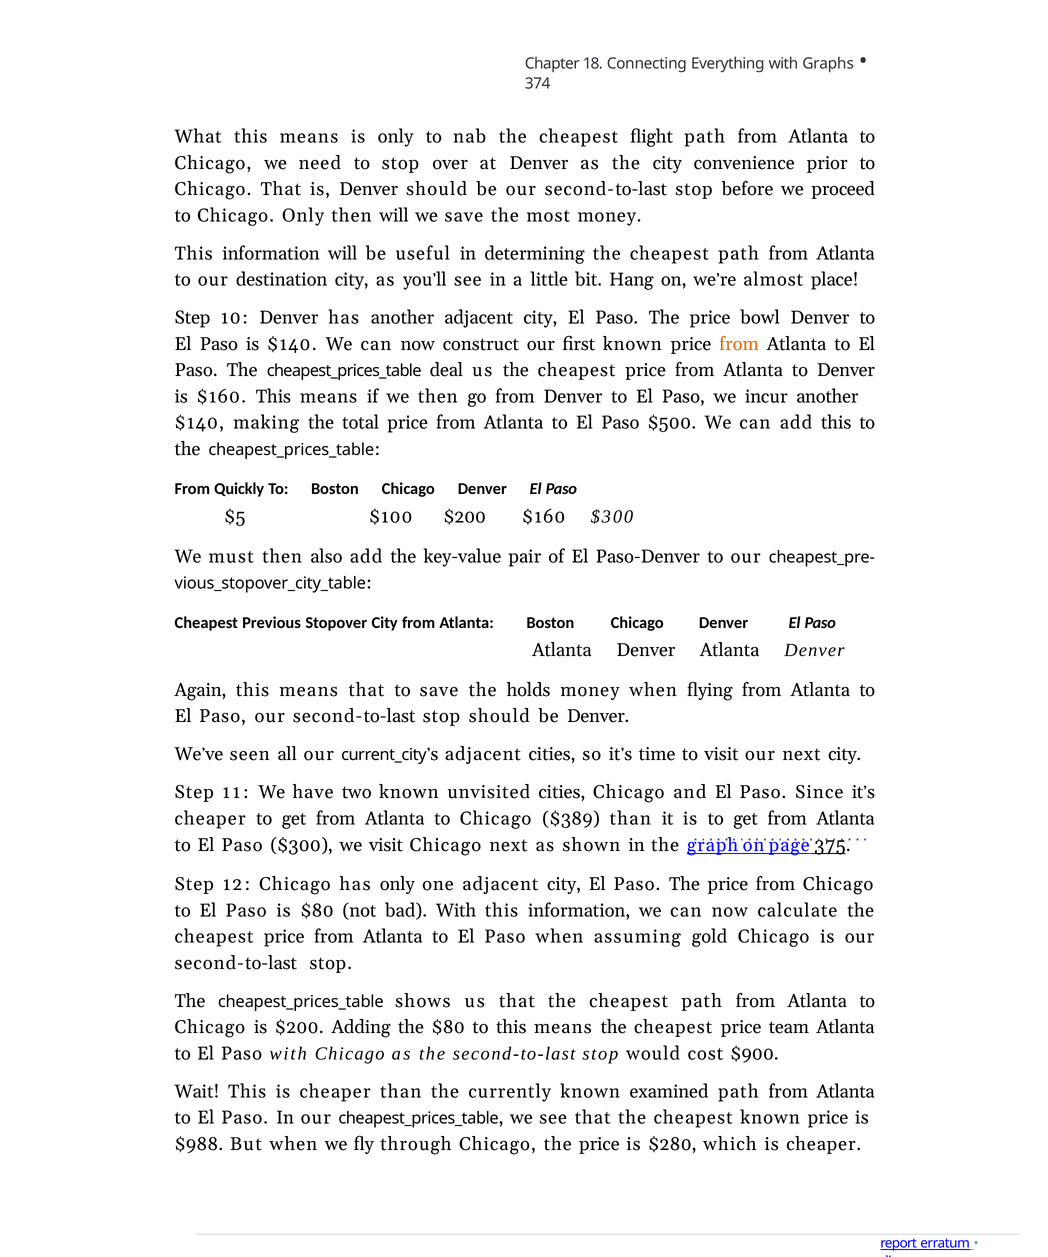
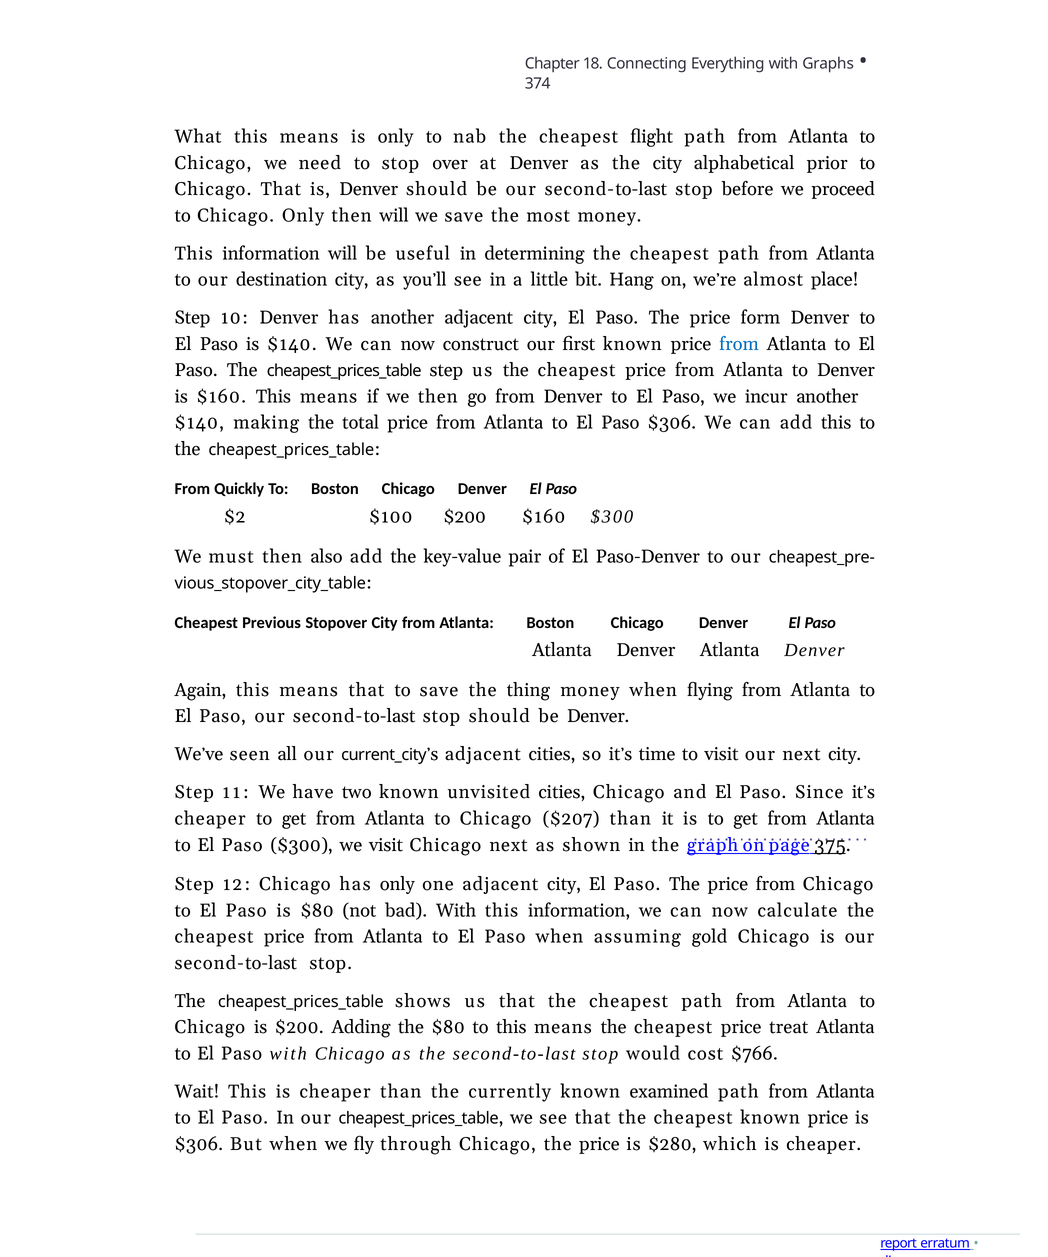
convenience: convenience -> alphabetical
bowl: bowl -> form
from at (739, 344) colour: orange -> blue
cheapest_prices_table deal: deal -> step
Paso $500: $500 -> $306
$5: $5 -> $2
holds: holds -> thing
$389: $389 -> $207
team: team -> treat
$900: $900 -> $766
$988 at (199, 1145): $988 -> $306
